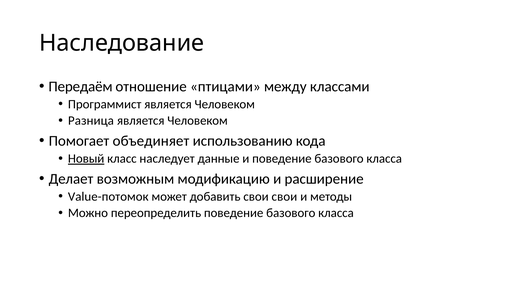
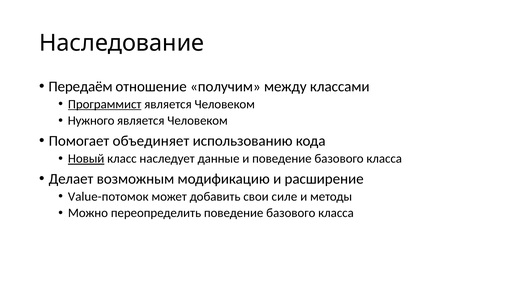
птицами: птицами -> получим
Программист underline: none -> present
Разница: Разница -> Нужного
свои свои: свои -> силе
